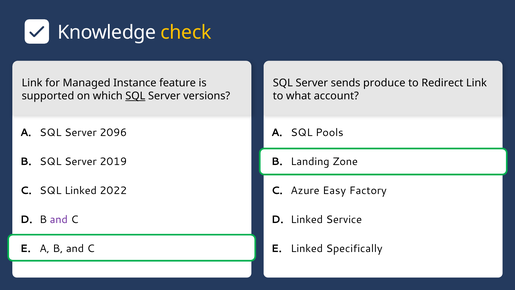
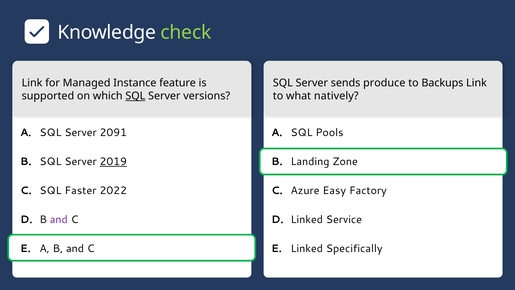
check colour: yellow -> light green
Redirect: Redirect -> Backups
account: account -> natively
2096: 2096 -> 2091
2019 underline: none -> present
SQL Linked: Linked -> Faster
